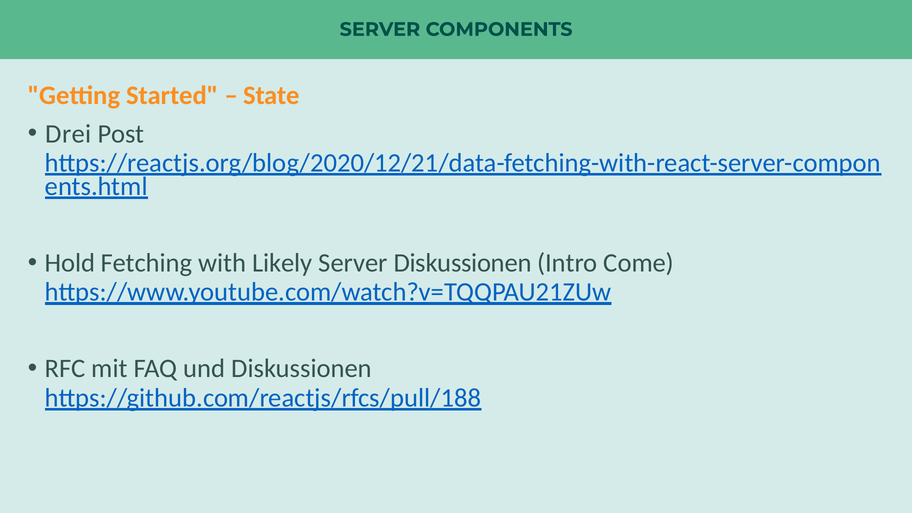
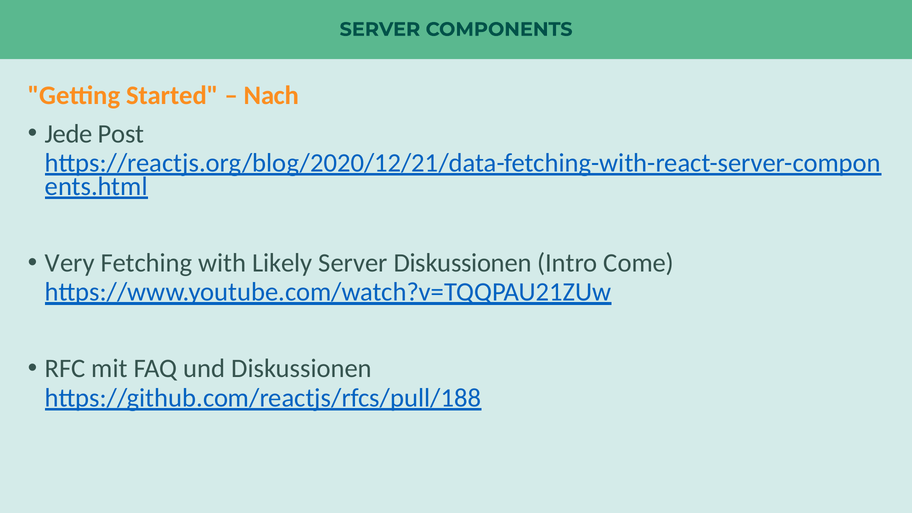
State: State -> Nach
Drei: Drei -> Jede
Hold: Hold -> Very
